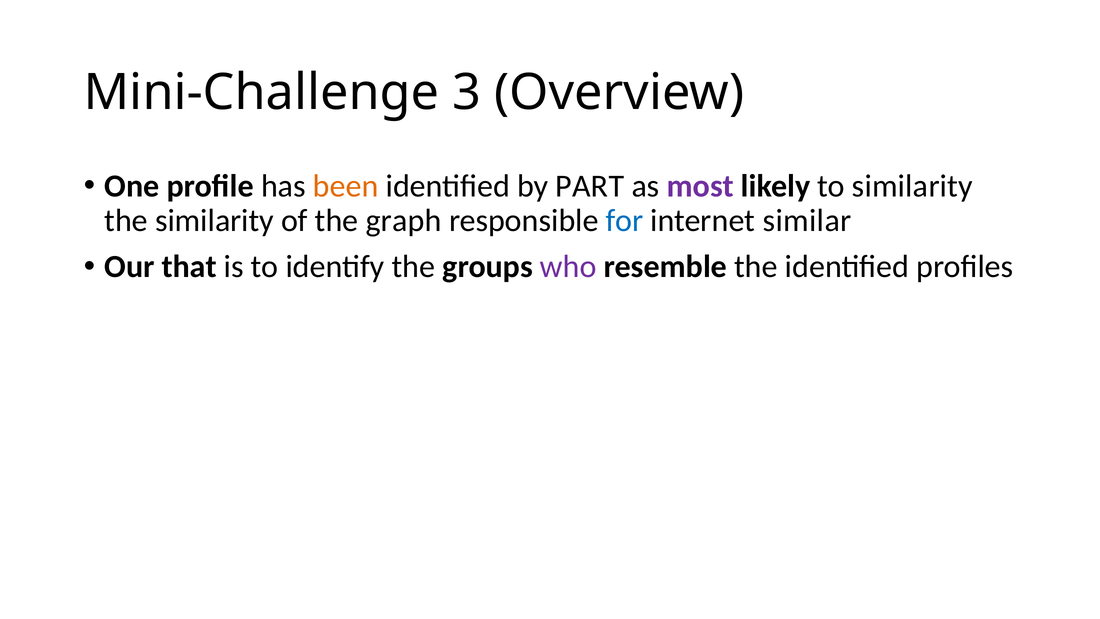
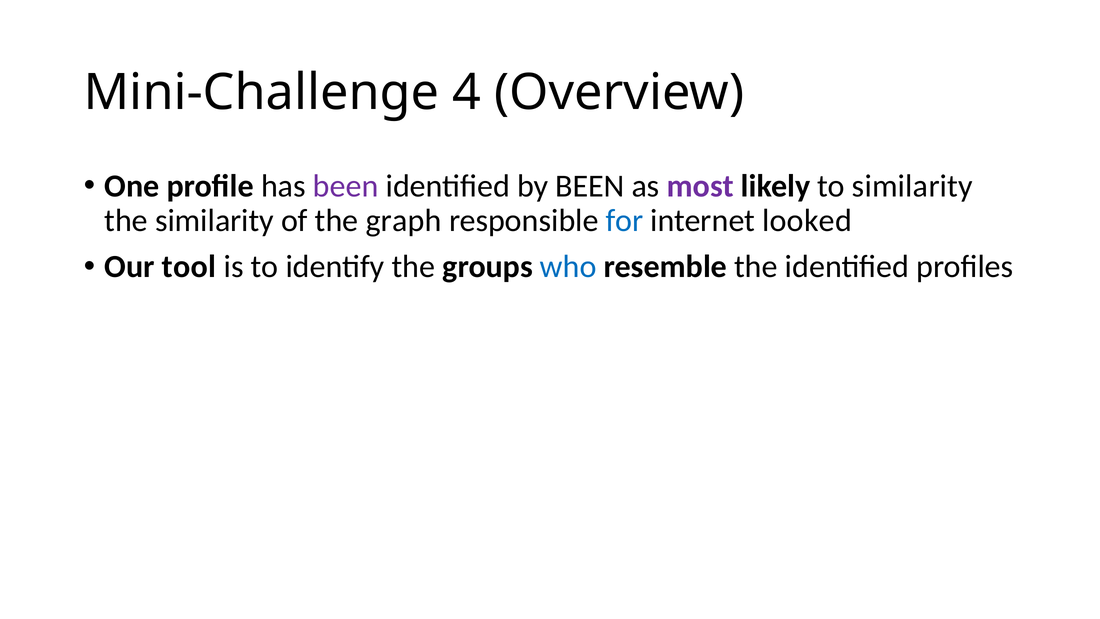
3: 3 -> 4
been at (346, 186) colour: orange -> purple
by PART: PART -> BEEN
similar: similar -> looked
that: that -> tool
who colour: purple -> blue
